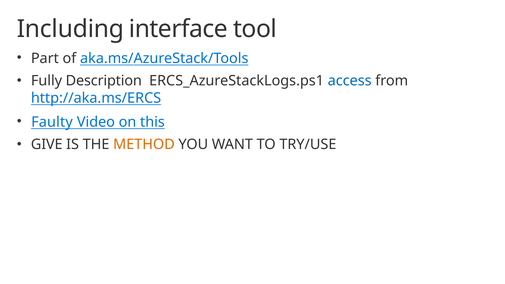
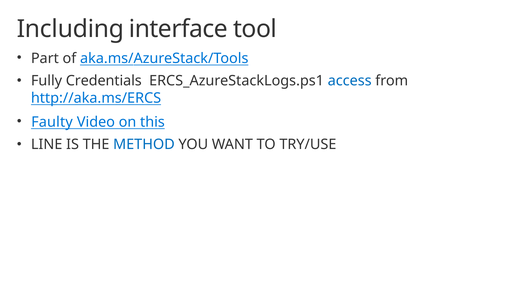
Description: Description -> Credentials
GIVE: GIVE -> LINE
METHOD colour: orange -> blue
